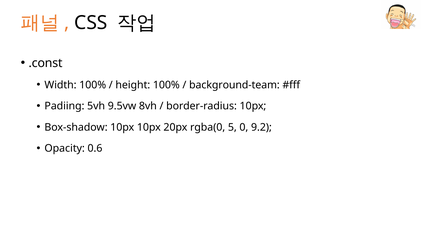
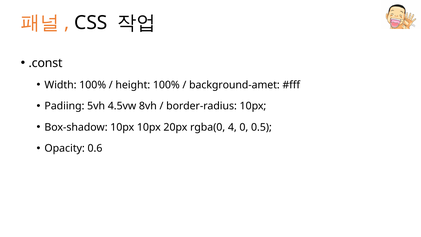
background-team: background-team -> background-amet
9.5vw: 9.5vw -> 4.5vw
5: 5 -> 4
9.2: 9.2 -> 0.5
